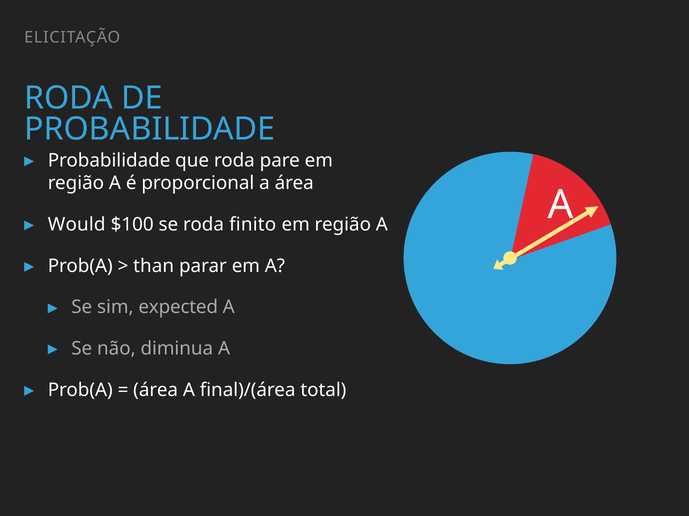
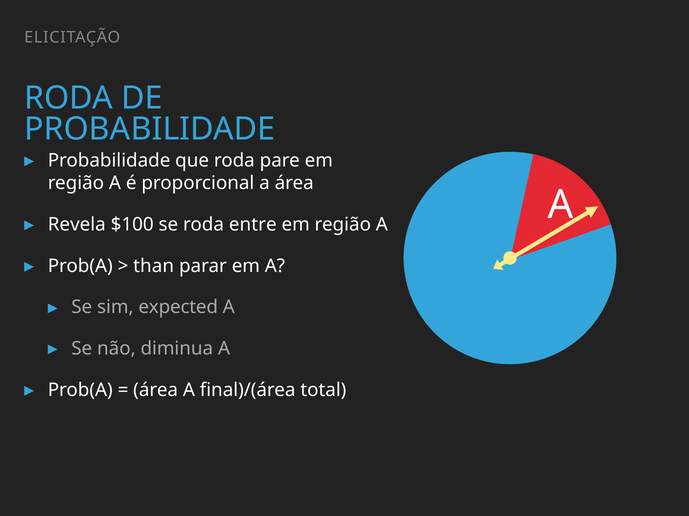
Would: Would -> Revela
finito: finito -> entre
